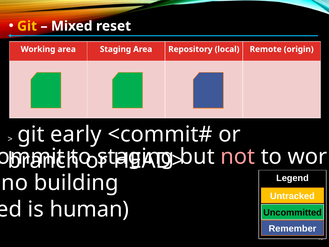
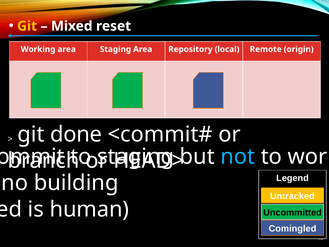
early: early -> done
not colour: pink -> light blue
Remember: Remember -> Comingled
